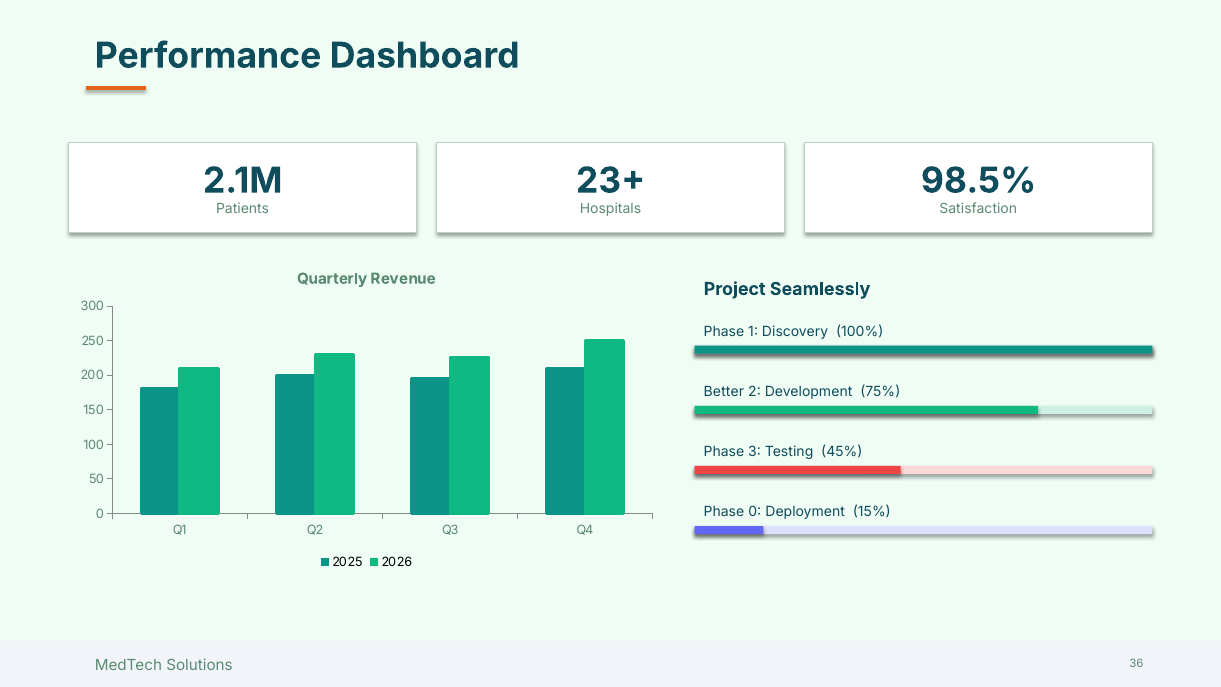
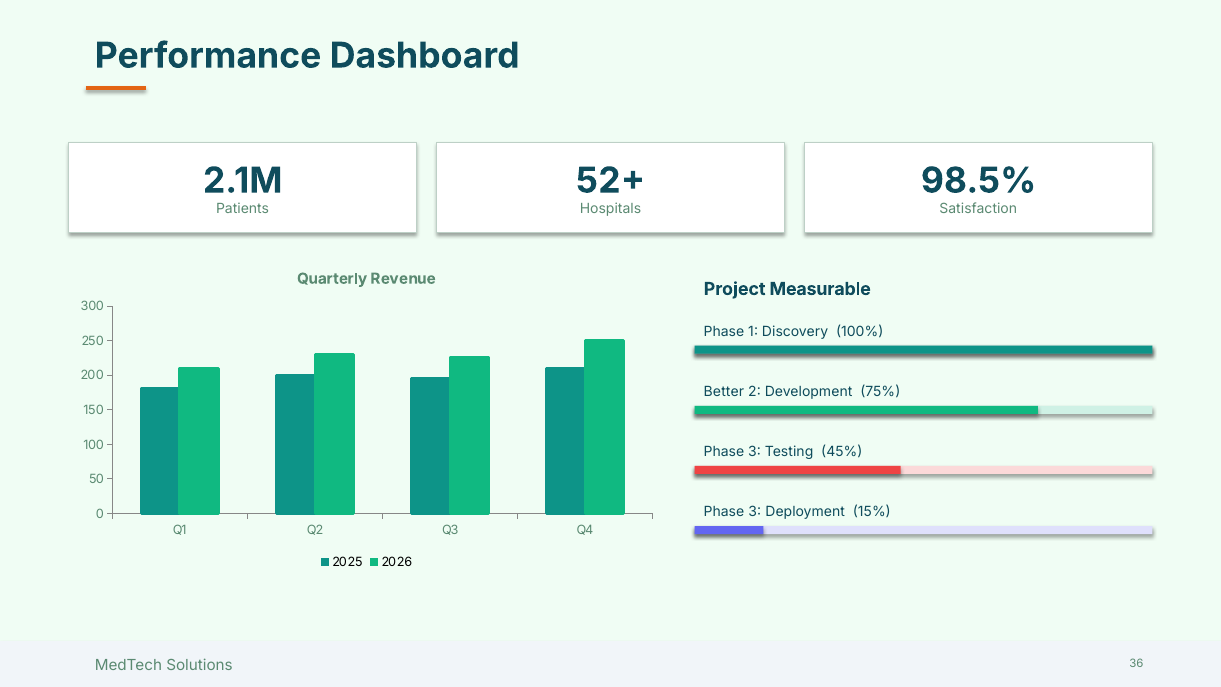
23+: 23+ -> 52+
Seamlessly: Seamlessly -> Measurable
0 at (755, 512): 0 -> 3
